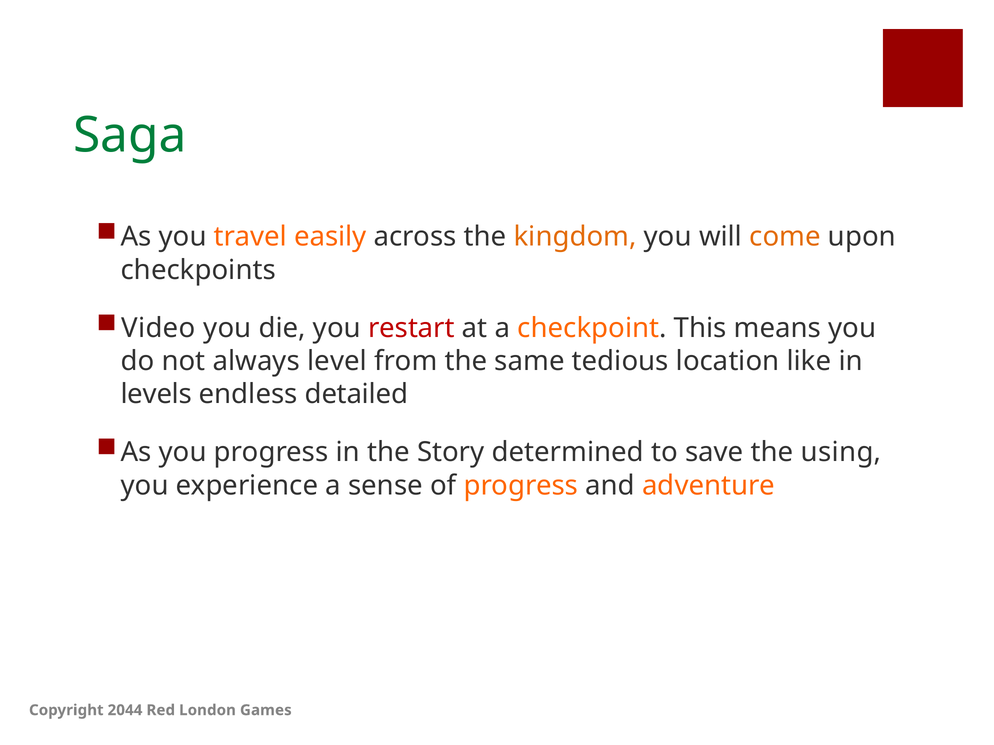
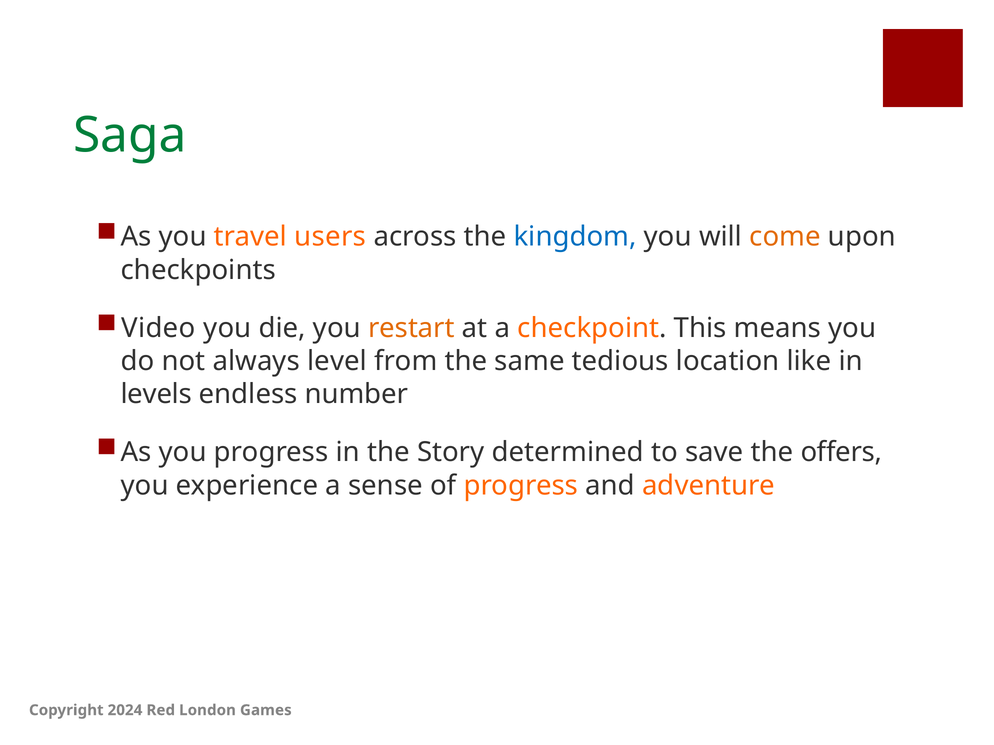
easily: easily -> users
kingdom colour: orange -> blue
restart colour: red -> orange
detailed: detailed -> number
using: using -> offers
2044: 2044 -> 2024
